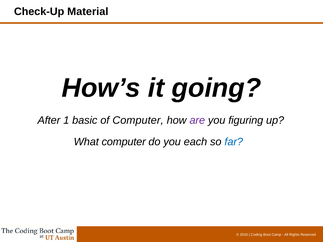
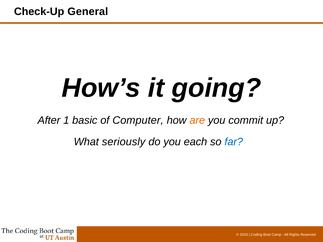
Material: Material -> General
are colour: purple -> orange
figuring: figuring -> commit
What computer: computer -> seriously
